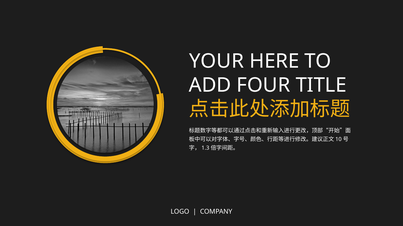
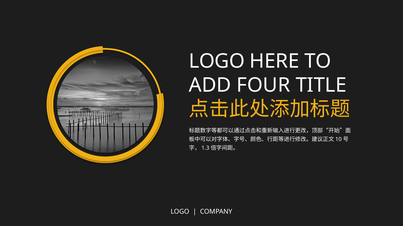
YOUR at (217, 61): YOUR -> LOGO
